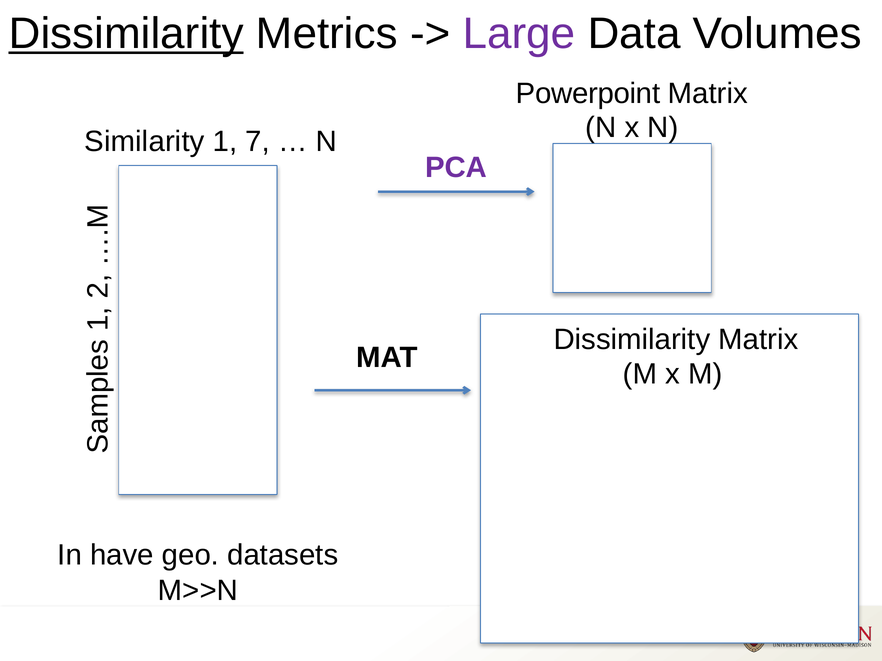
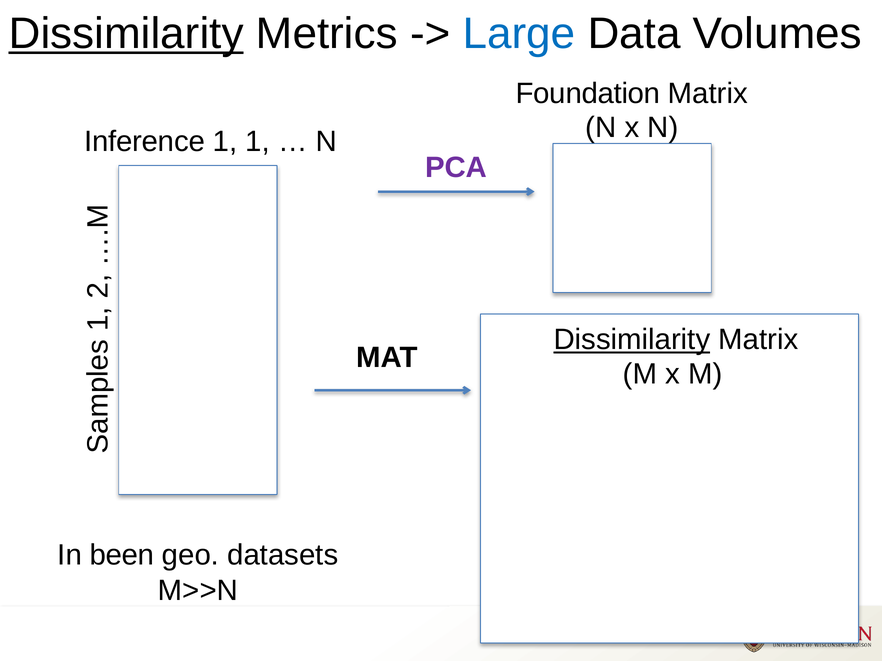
Large colour: purple -> blue
Powerpoint: Powerpoint -> Foundation
Similarity: Similarity -> Inference
1 7: 7 -> 1
Dissimilarity at (632, 340) underline: none -> present
have: have -> been
